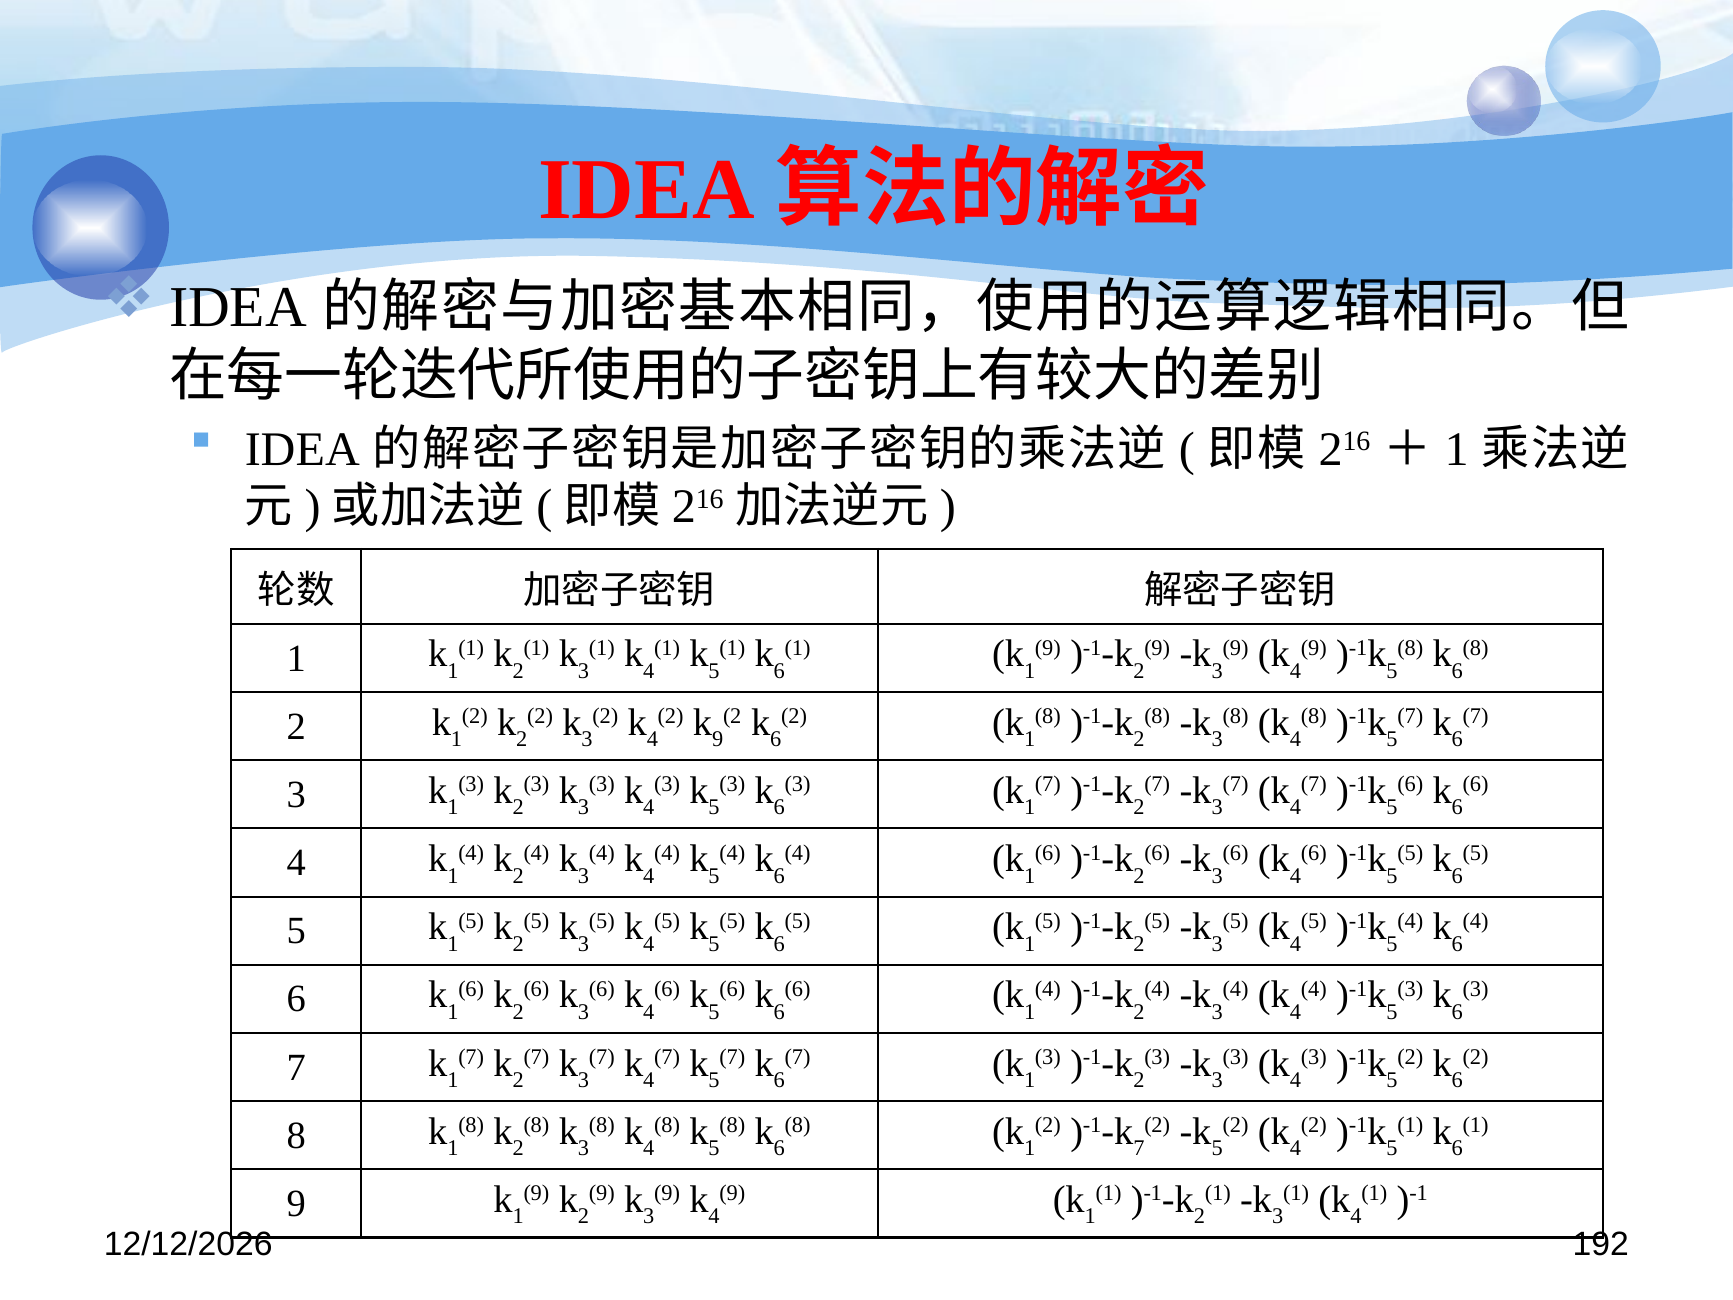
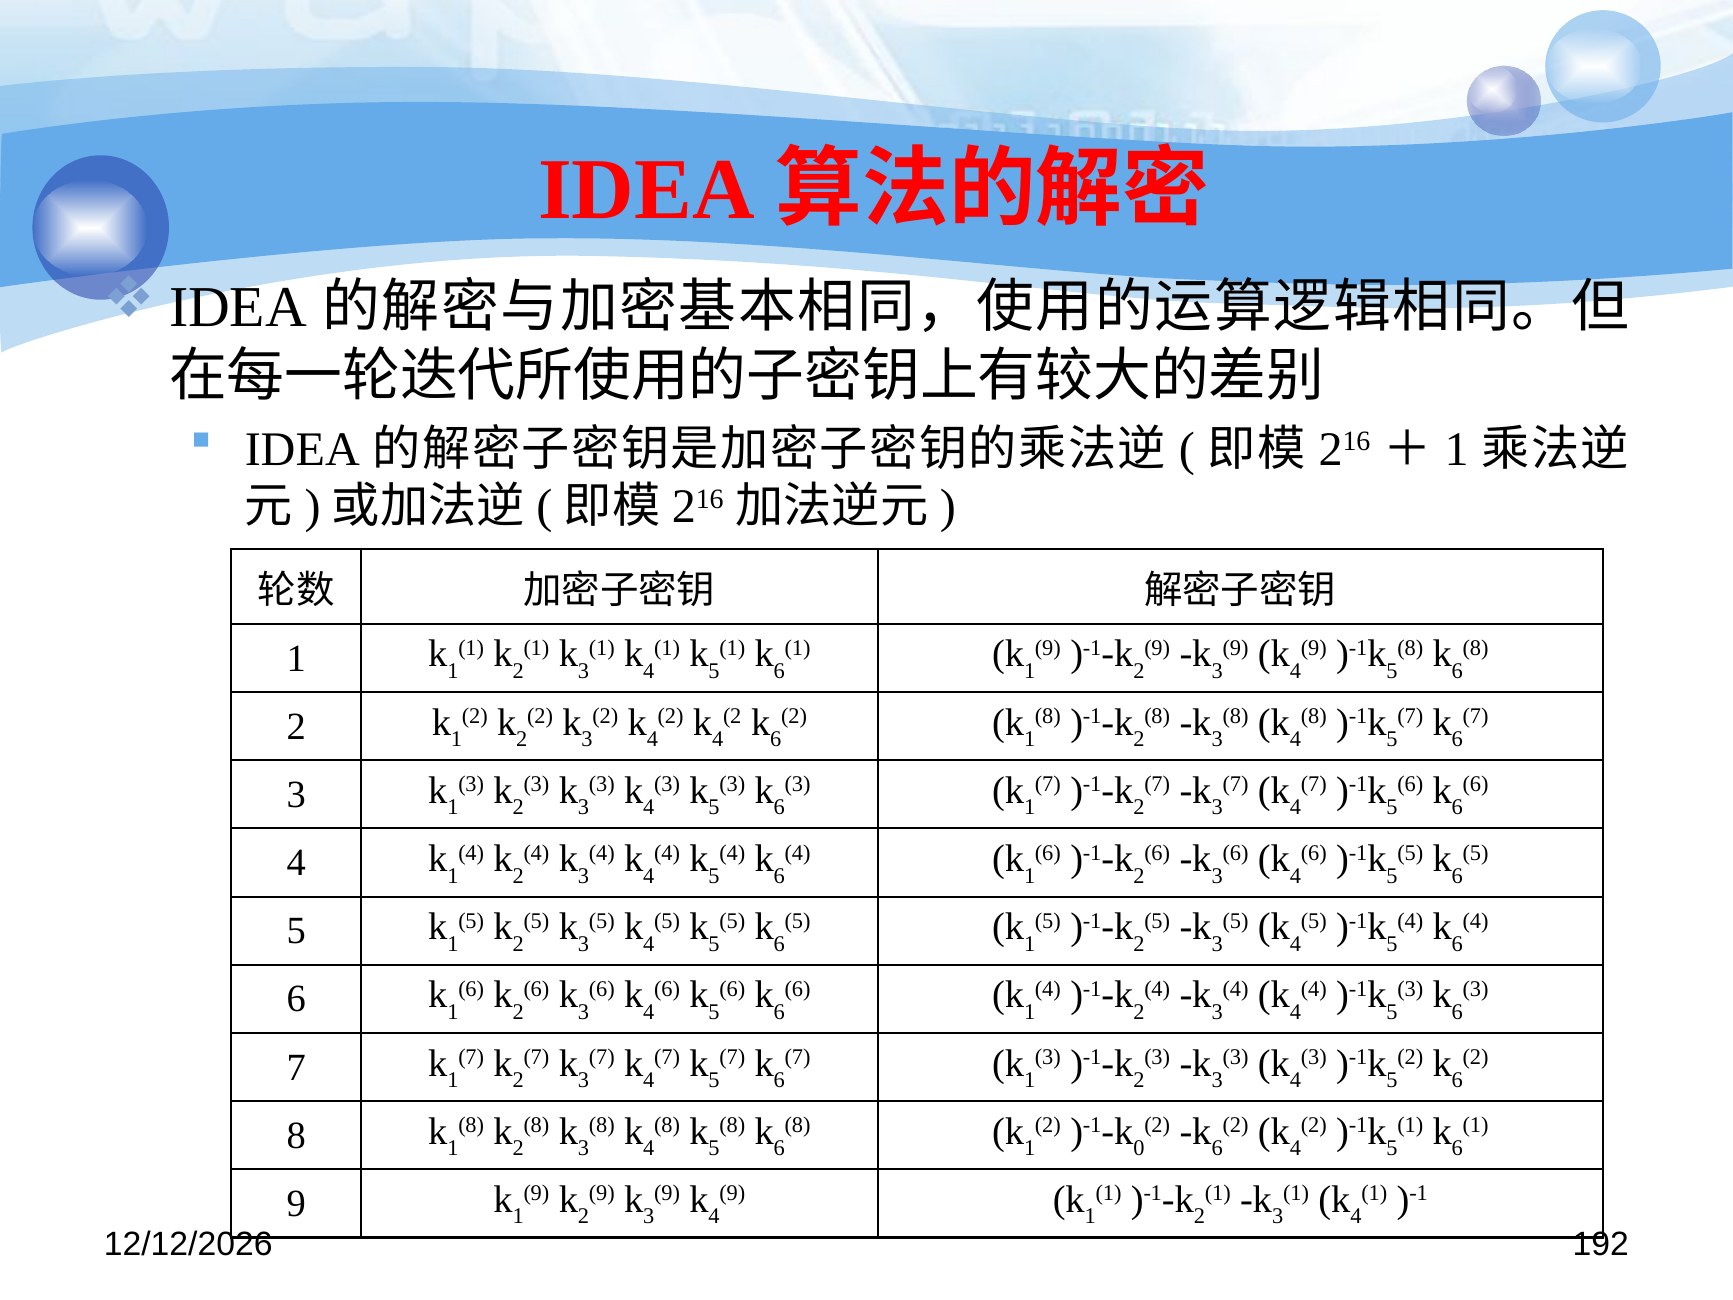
9 at (718, 739): 9 -> 4
7 at (1139, 1148): 7 -> 0
5 at (1217, 1148): 5 -> 6
